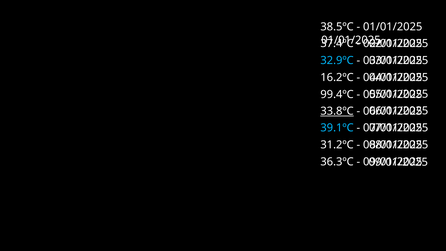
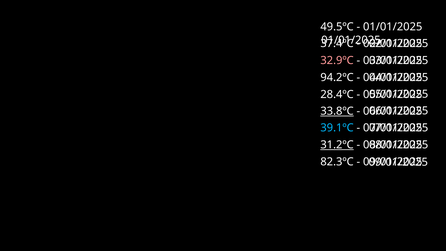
38.5ºC: 38.5ºC -> 49.5ºC
32.9ºC colour: light blue -> pink
16.2ºC: 16.2ºC -> 94.2ºC
99.4ºC: 99.4ºC -> 28.4ºC
31.2ºC underline: none -> present
36.3ºC: 36.3ºC -> 82.3ºC
